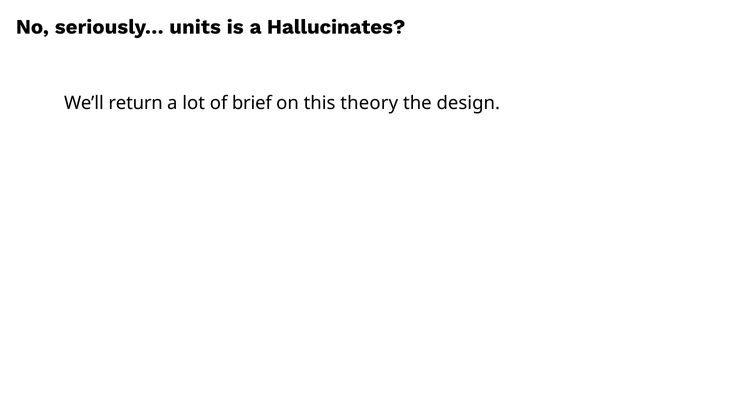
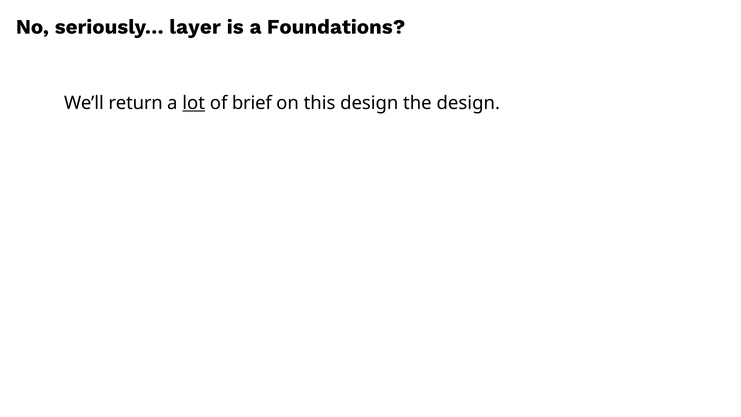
units: units -> layer
Hallucinates: Hallucinates -> Foundations
lot underline: none -> present
this theory: theory -> design
